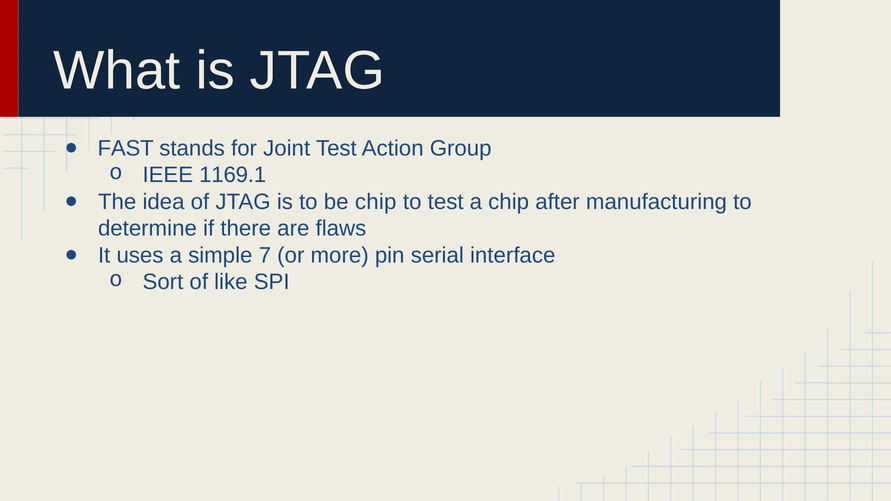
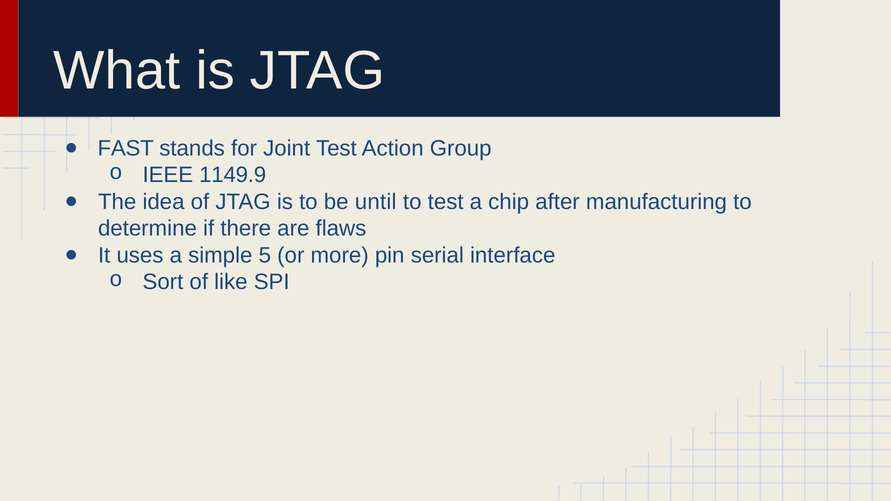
1169.1: 1169.1 -> 1149.9
be chip: chip -> until
7: 7 -> 5
